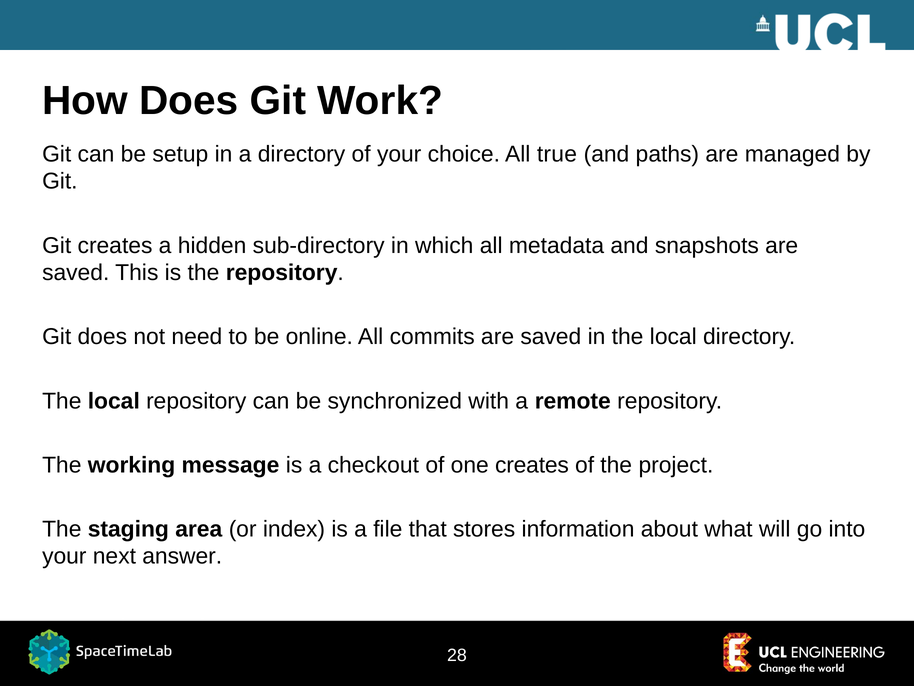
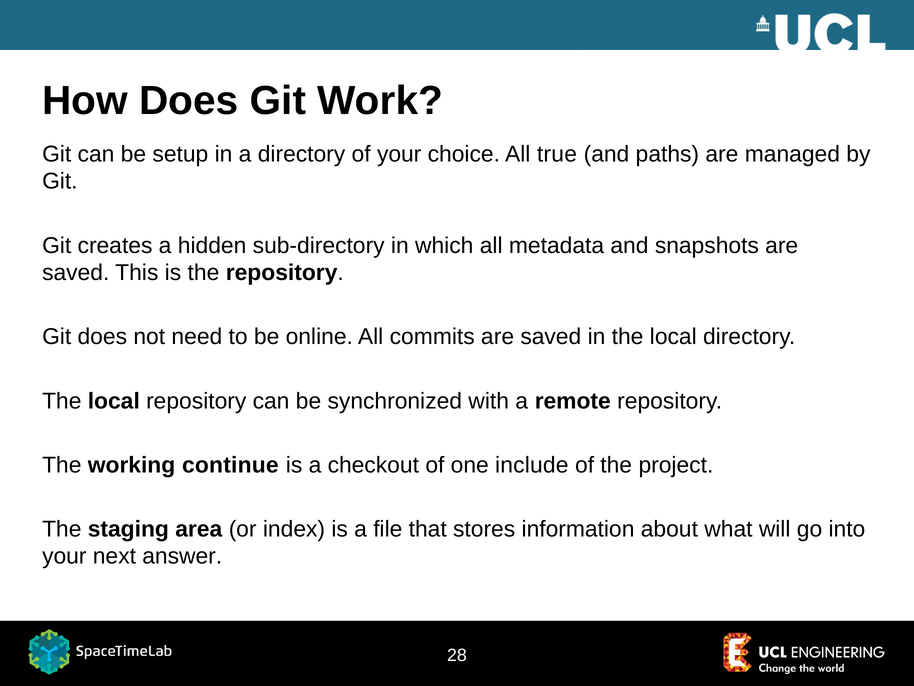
message: message -> continue
one creates: creates -> include
